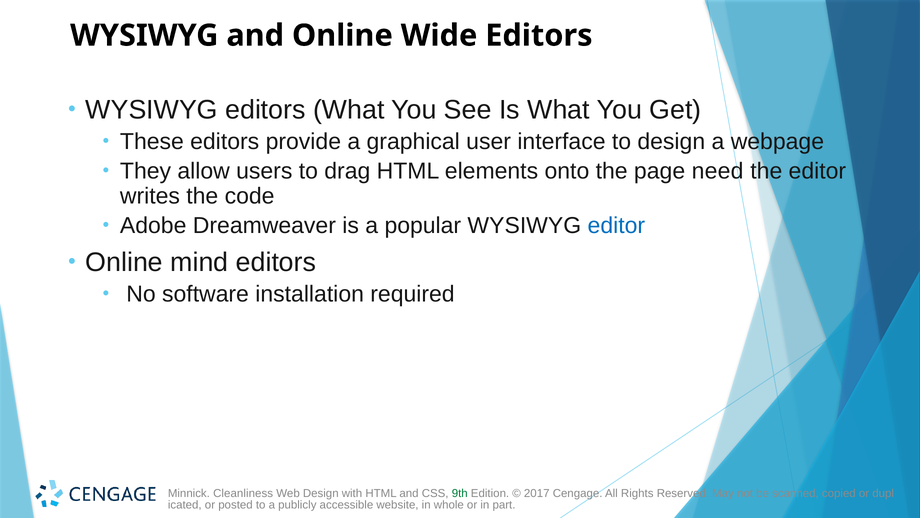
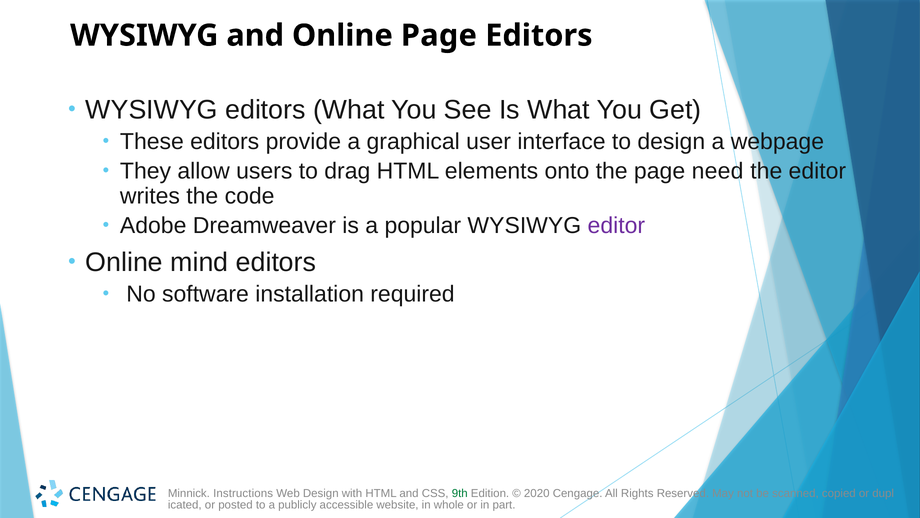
Online Wide: Wide -> Page
editor at (616, 226) colour: blue -> purple
Cleanliness: Cleanliness -> Instructions
2017: 2017 -> 2020
